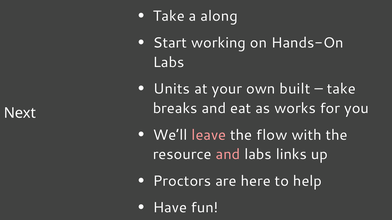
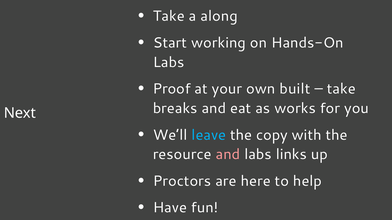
Units: Units -> Proof
leave colour: pink -> light blue
flow: flow -> copy
